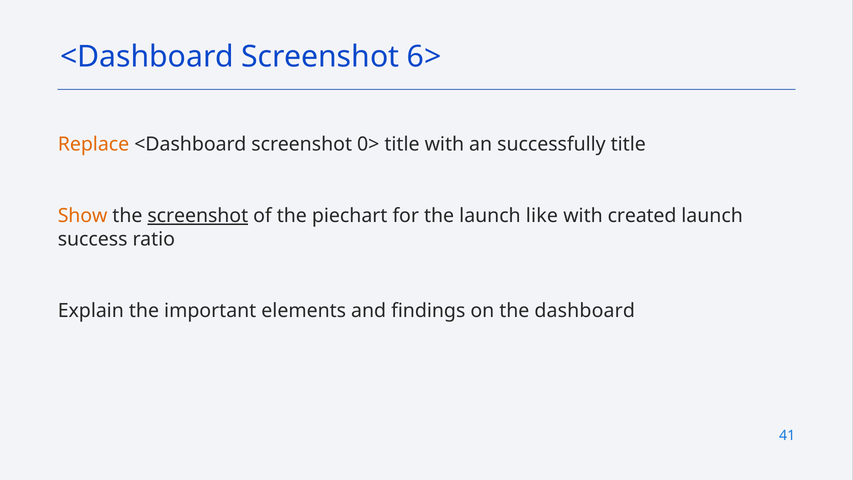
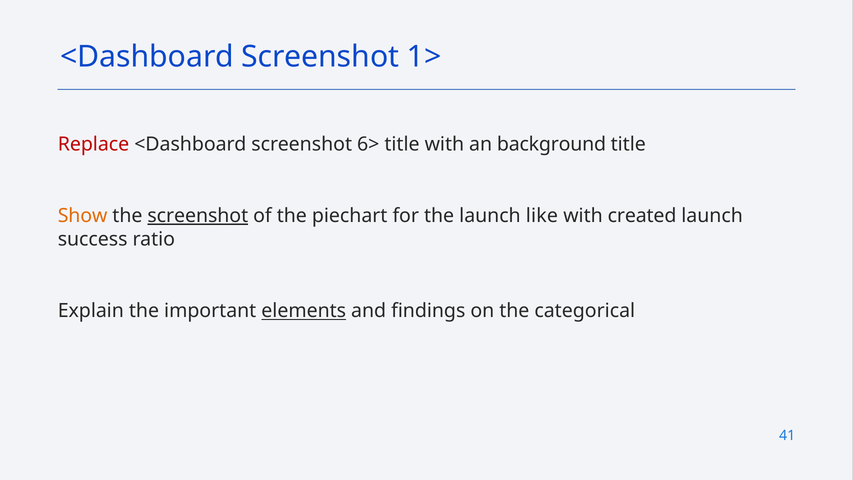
6>: 6> -> 1>
Replace colour: orange -> red
0>: 0> -> 6>
successfully: successfully -> background
elements underline: none -> present
dashboard: dashboard -> categorical
